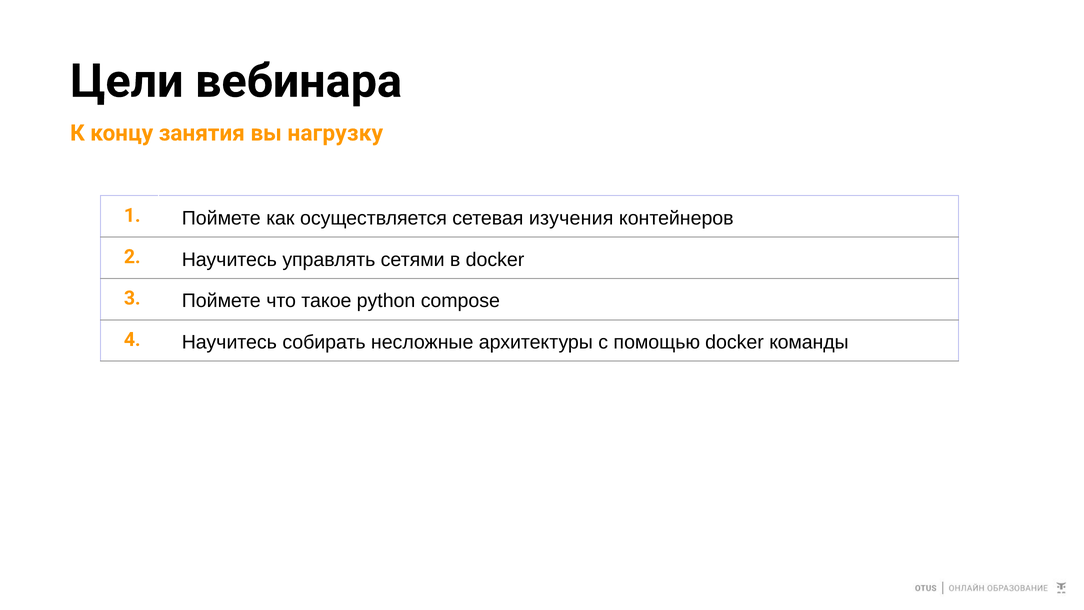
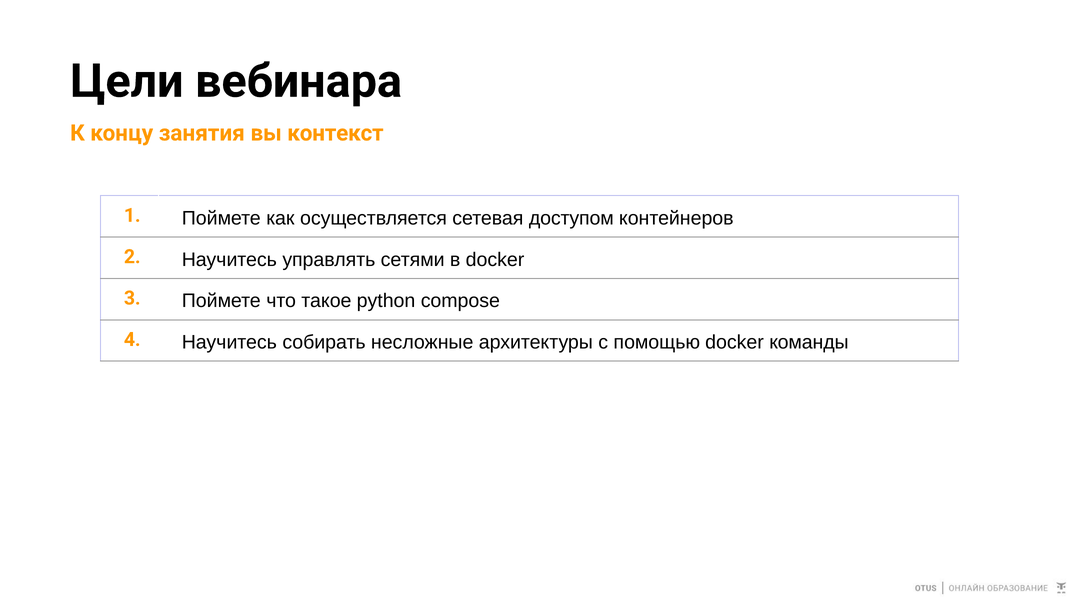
нагрузку: нагрузку -> контекст
изучения: изучения -> доступом
